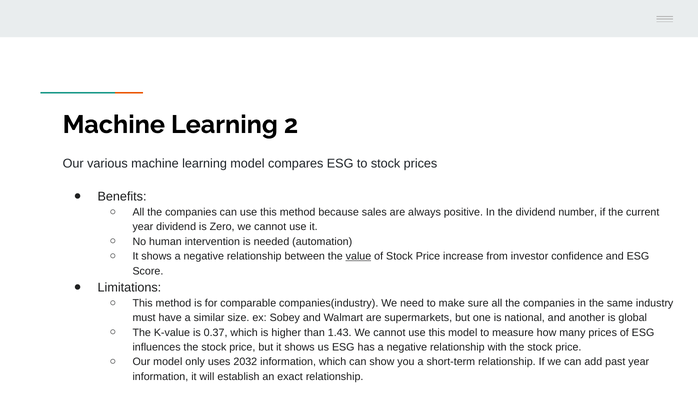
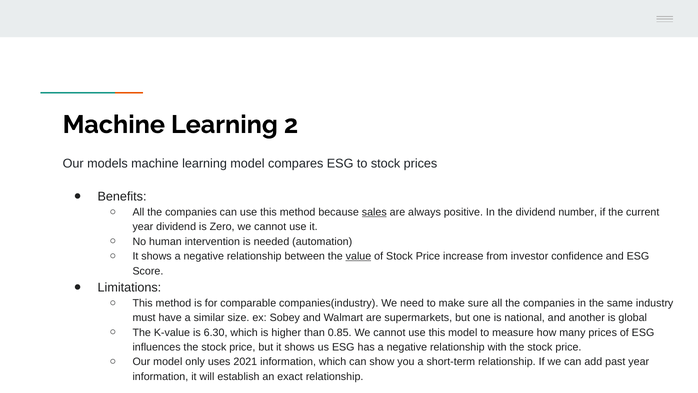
various: various -> models
sales underline: none -> present
0.37: 0.37 -> 6.30
1.43: 1.43 -> 0.85
2032: 2032 -> 2021
